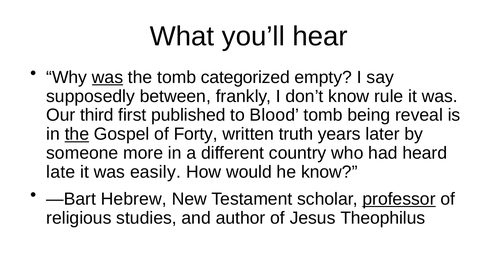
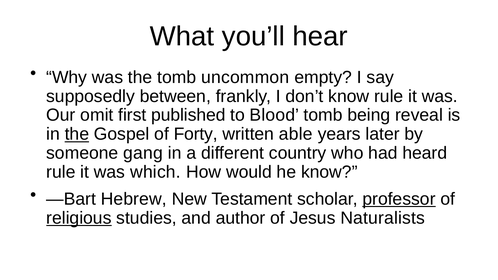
was at (108, 77) underline: present -> none
categorized: categorized -> uncommon
third: third -> omit
truth: truth -> able
more: more -> gang
late at (61, 172): late -> rule
easily: easily -> which
religious underline: none -> present
Theophilus: Theophilus -> Naturalists
